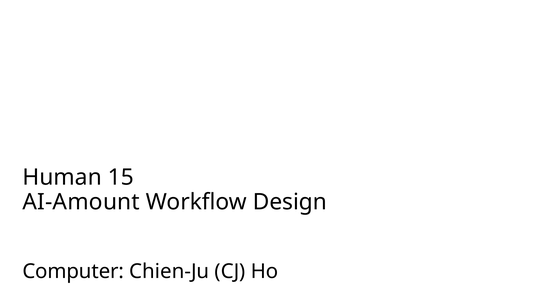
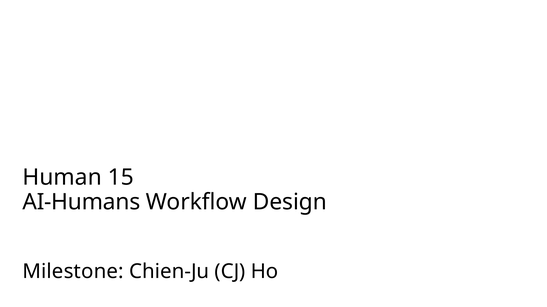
AI-Amount: AI-Amount -> AI-Humans
Computer: Computer -> Milestone
